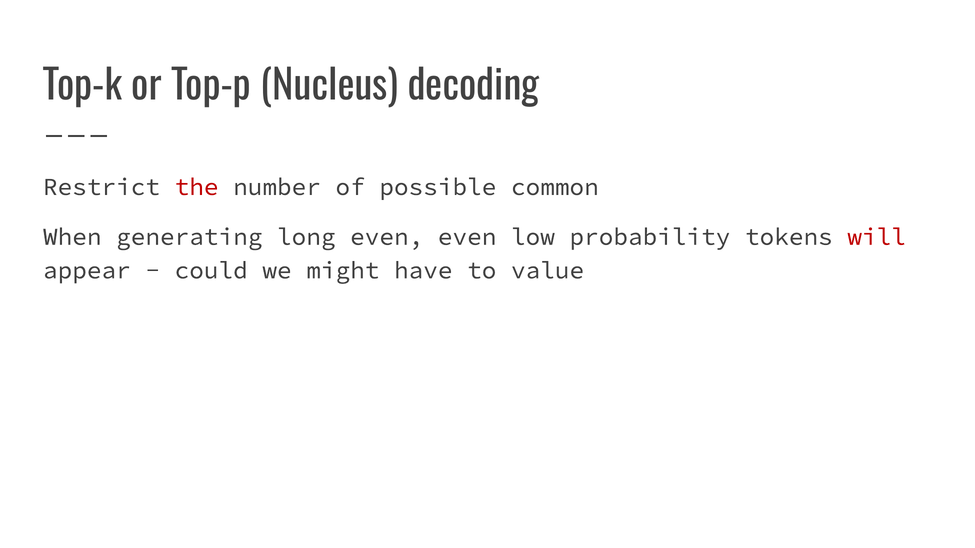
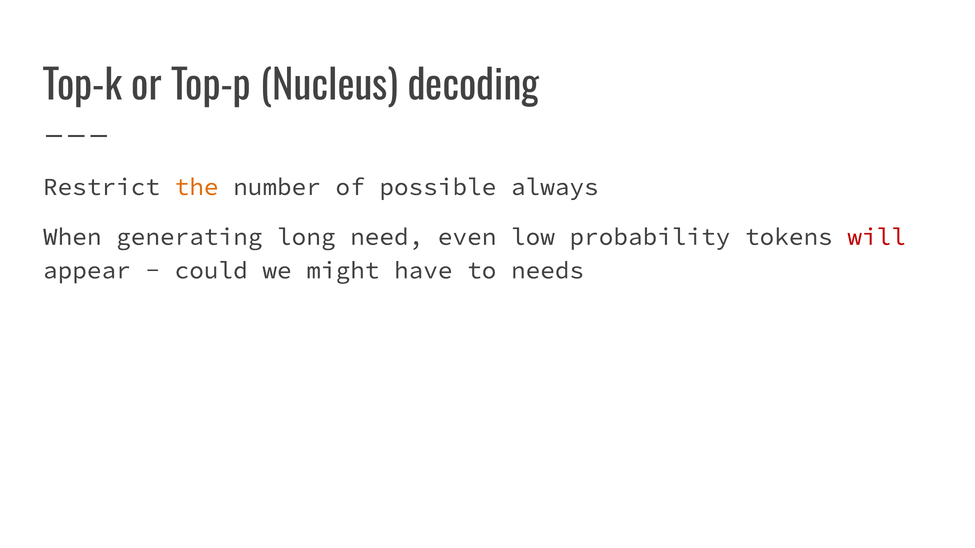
the colour: red -> orange
common: common -> always
long even: even -> need
value: value -> needs
